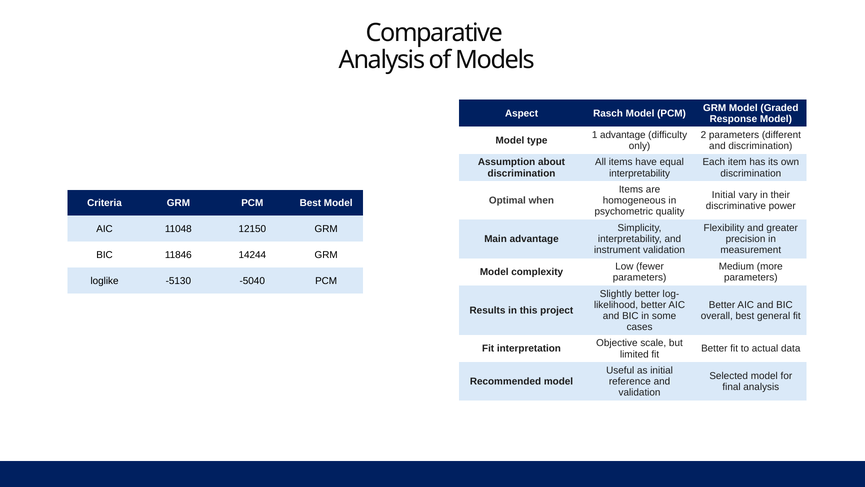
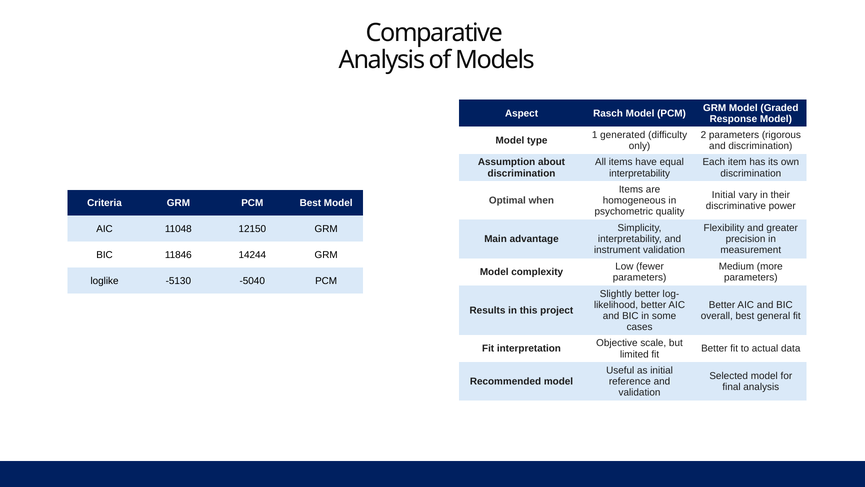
1 advantage: advantage -> generated
different: different -> rigorous
